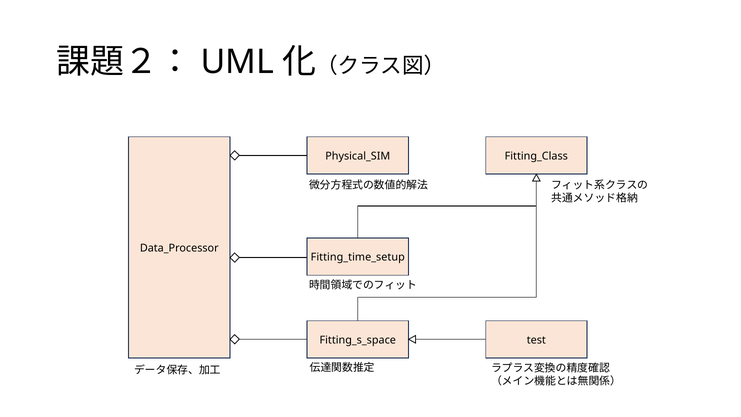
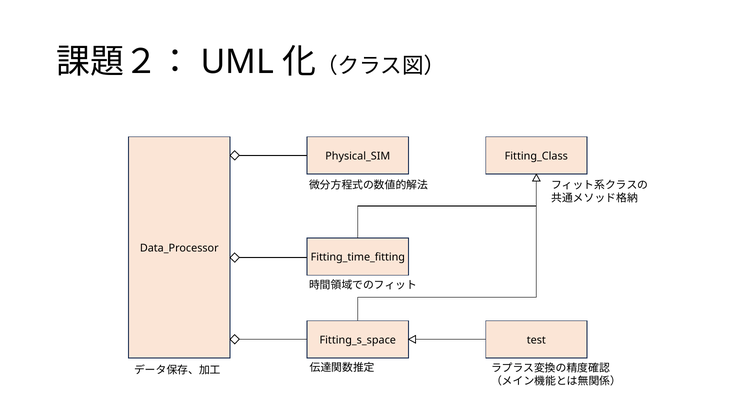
Fitting_time_setup: Fitting_time_setup -> Fitting_time_fitting
